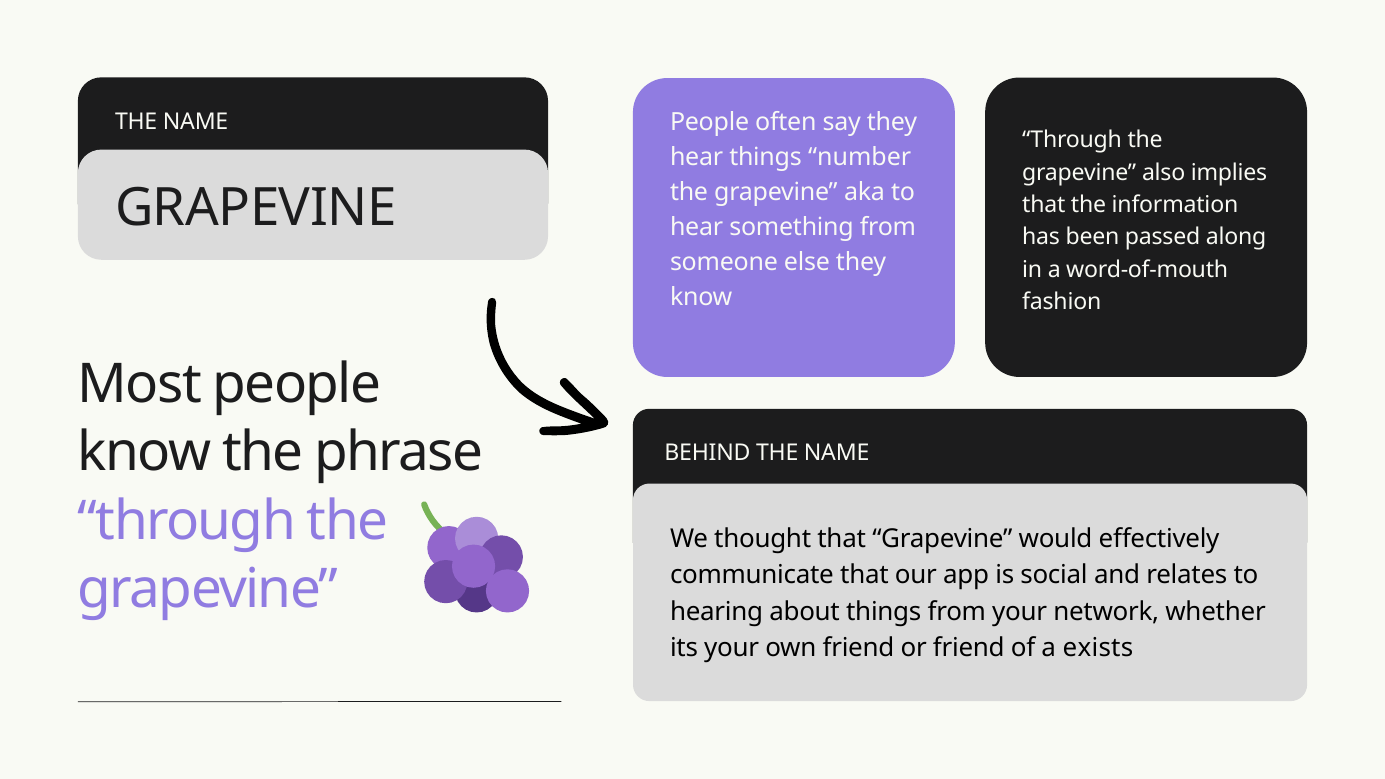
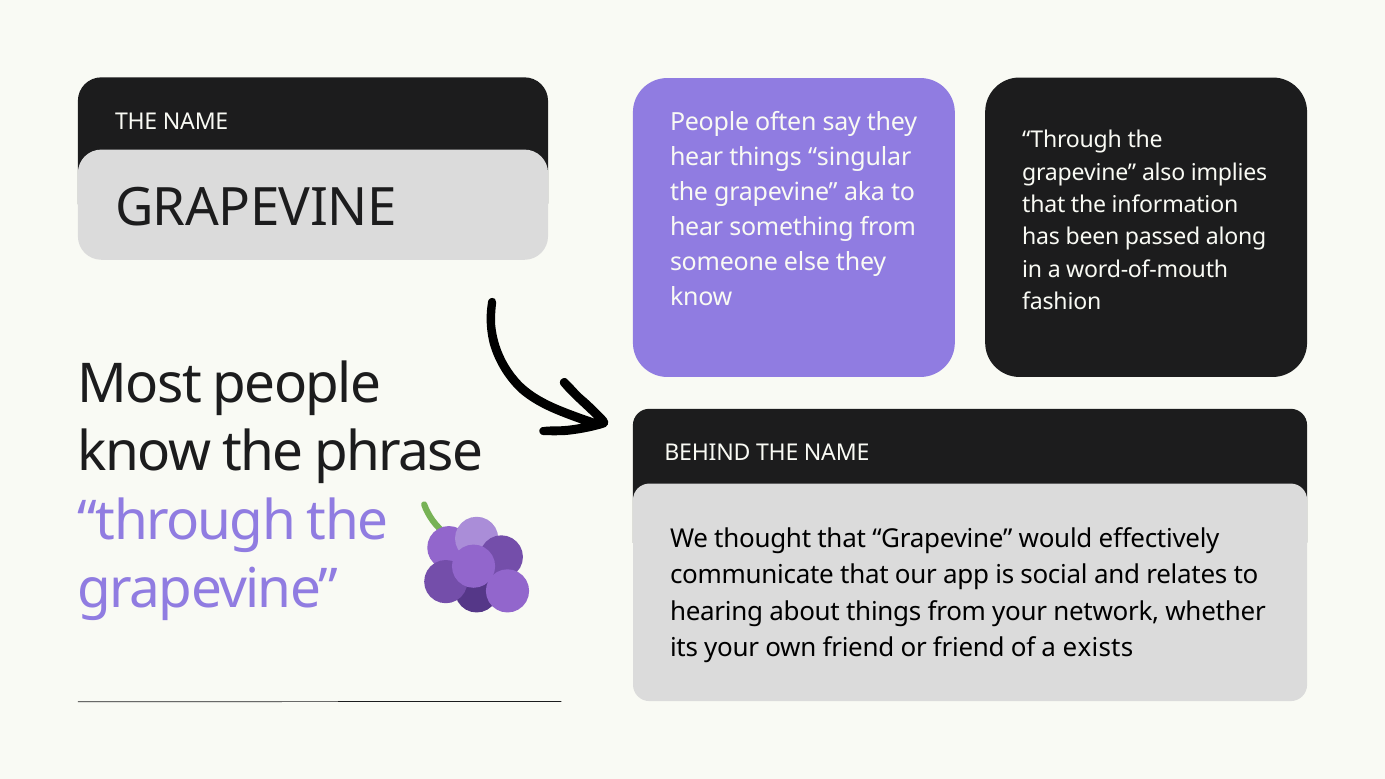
number: number -> singular
